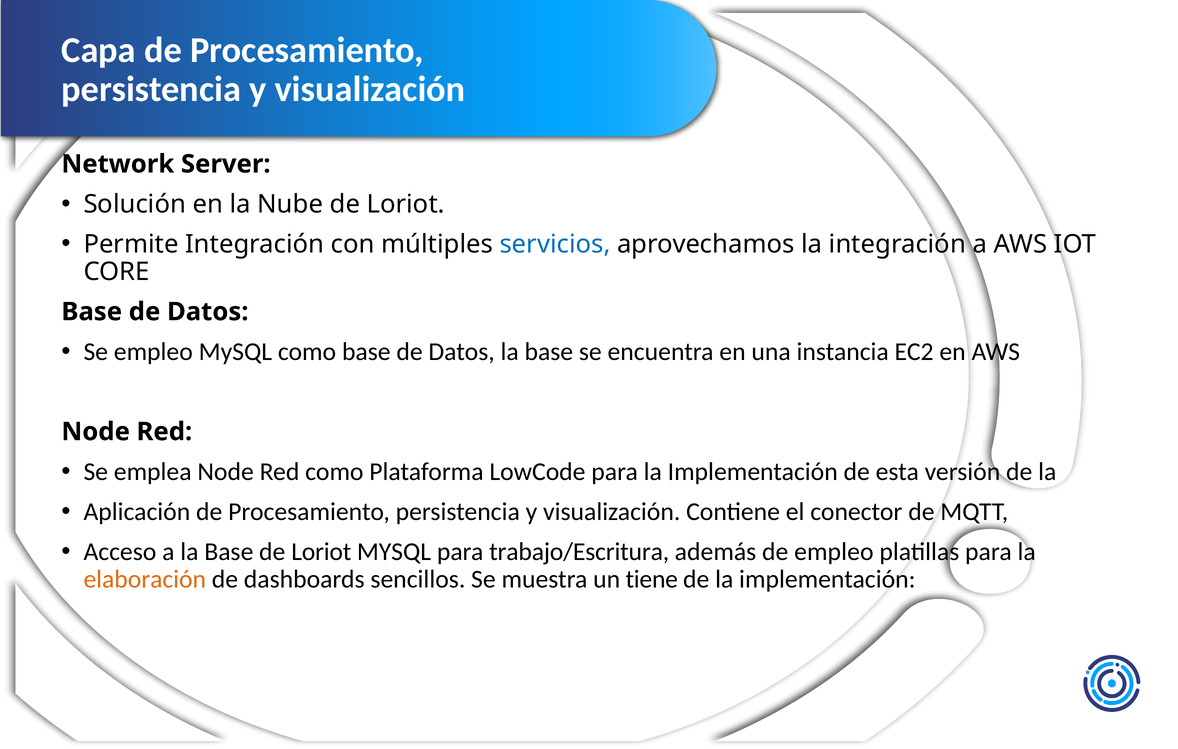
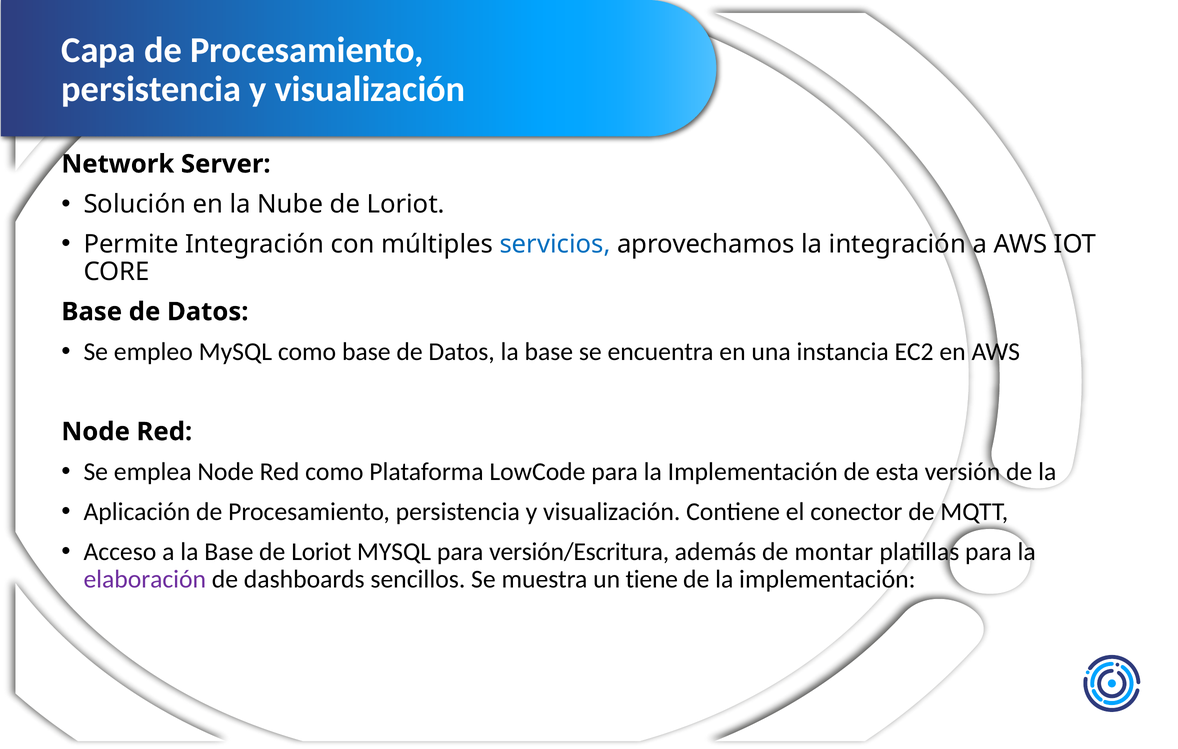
trabajo/Escritura: trabajo/Escritura -> versión/Escritura
de empleo: empleo -> montar
elaboración colour: orange -> purple
